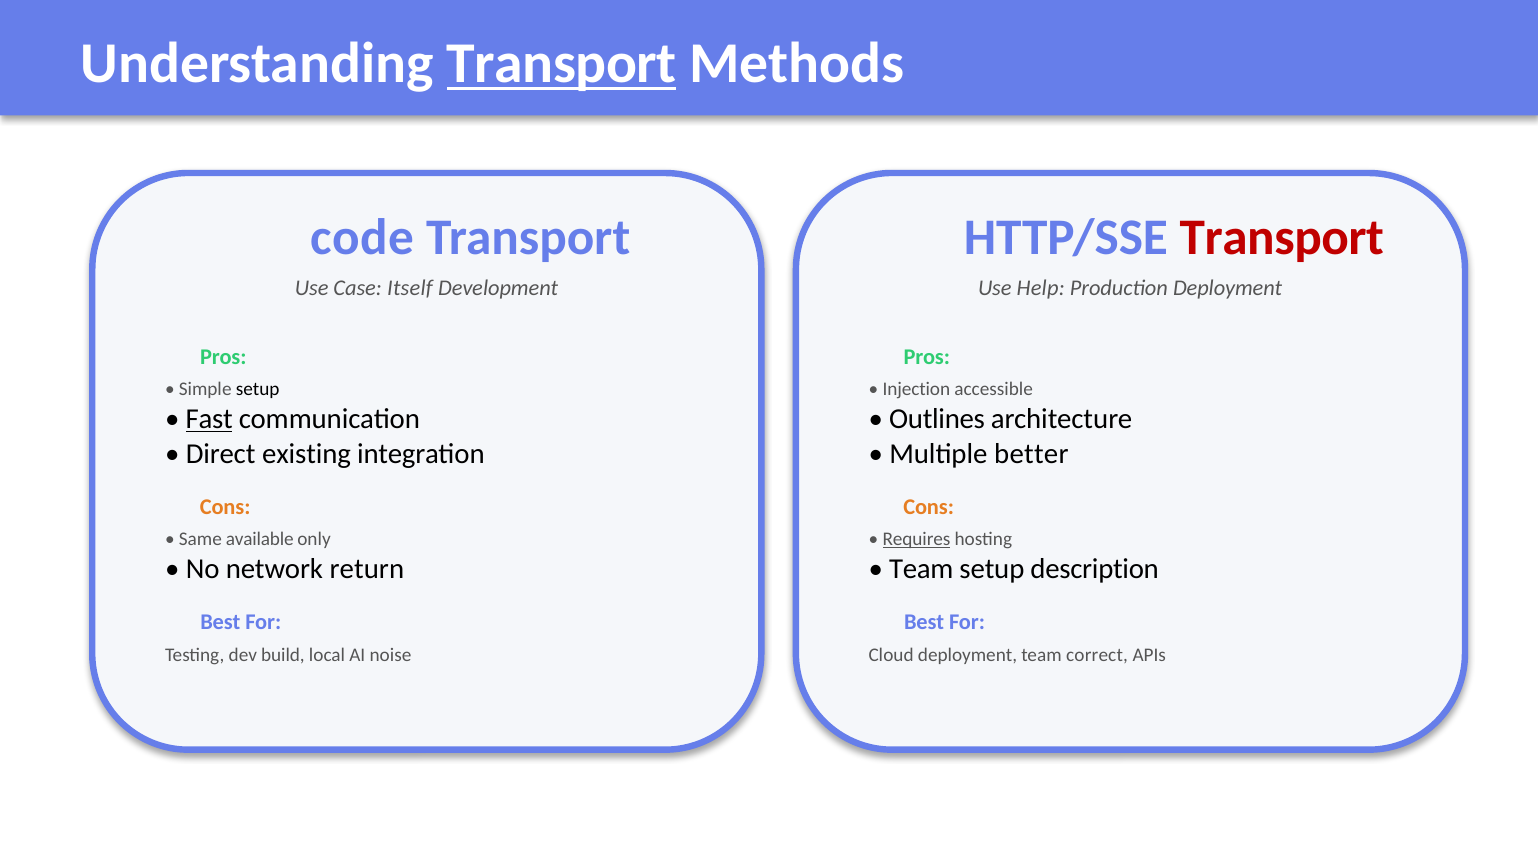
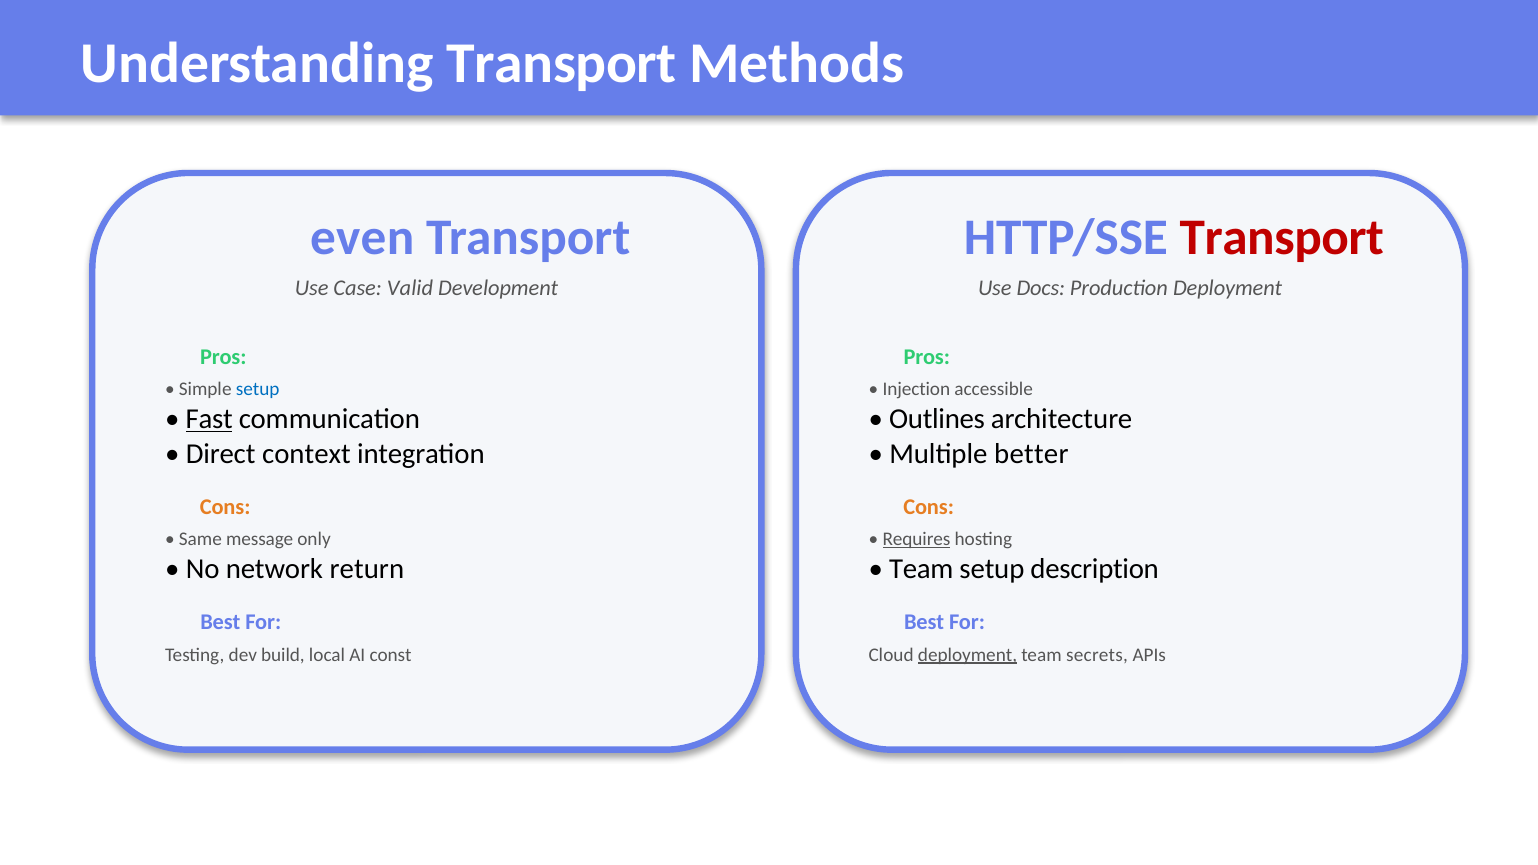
Transport at (562, 63) underline: present -> none
code: code -> even
Itself: Itself -> Valid
Help: Help -> Docs
setup at (258, 390) colour: black -> blue
existing: existing -> context
available: available -> message
noise: noise -> const
deployment at (968, 655) underline: none -> present
correct: correct -> secrets
